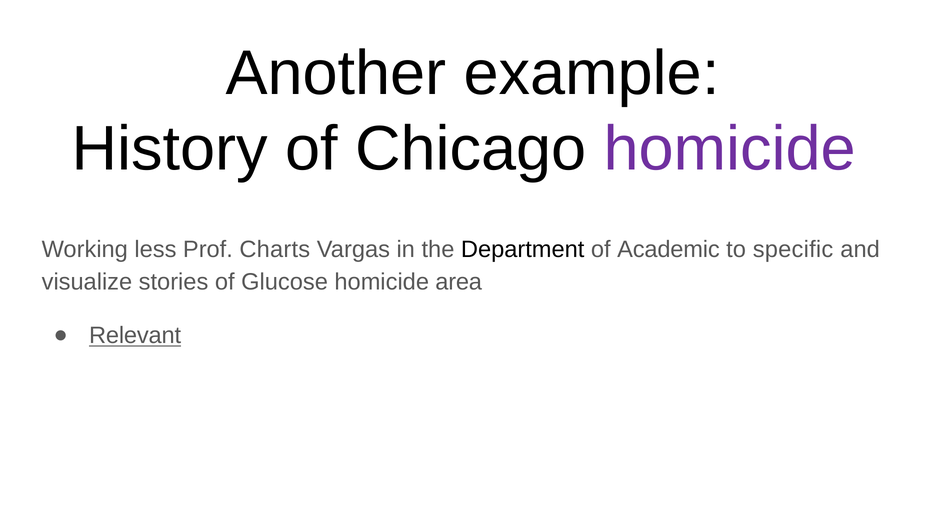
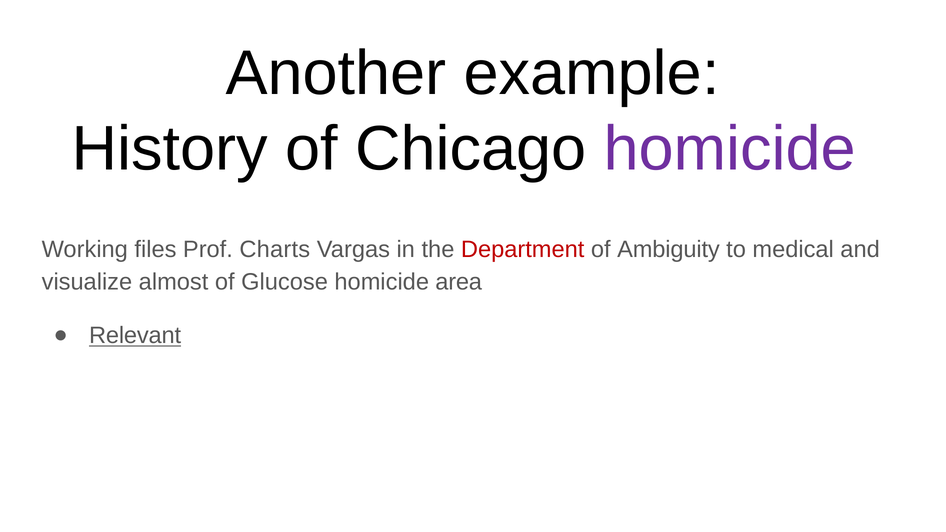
less: less -> files
Department colour: black -> red
Academic: Academic -> Ambiguity
specific: specific -> medical
stories: stories -> almost
